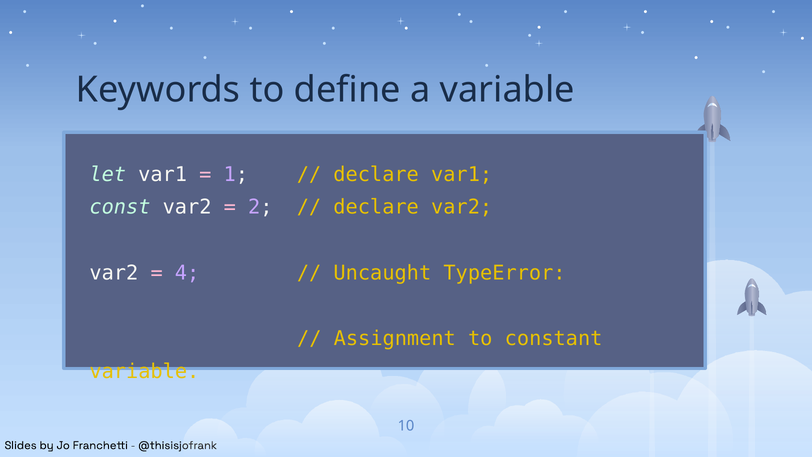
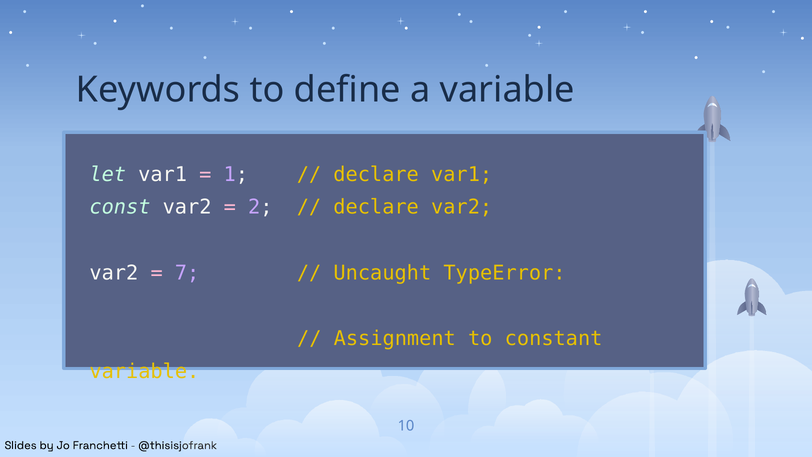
4: 4 -> 7
